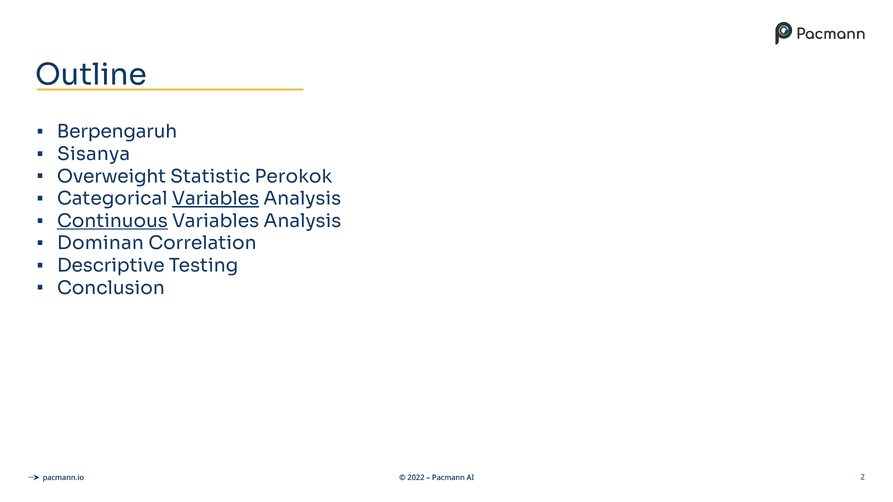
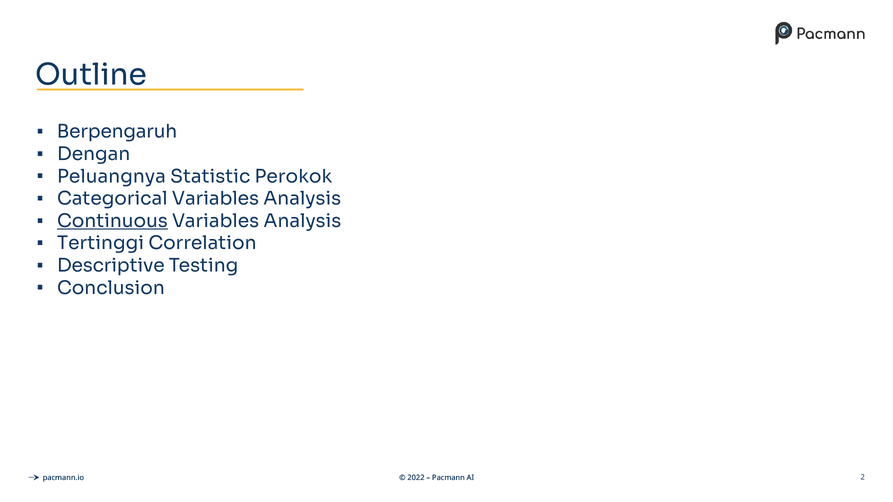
Sisanya: Sisanya -> Dengan
Overweight: Overweight -> Peluangnya
Variables at (215, 199) underline: present -> none
Dominan: Dominan -> Tertinggi
